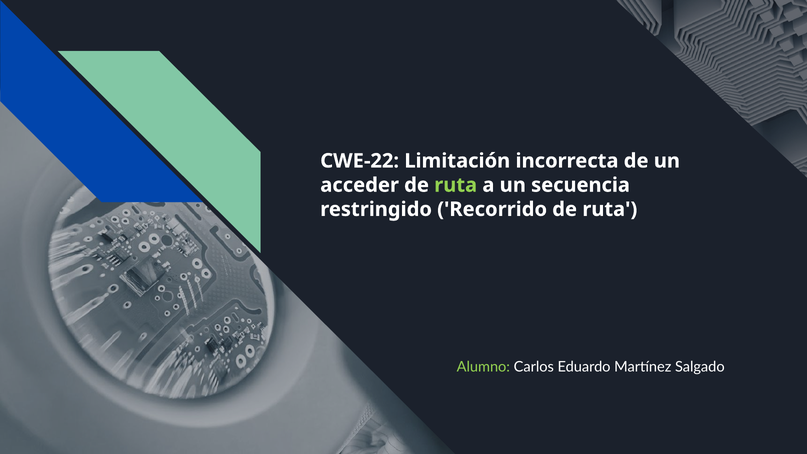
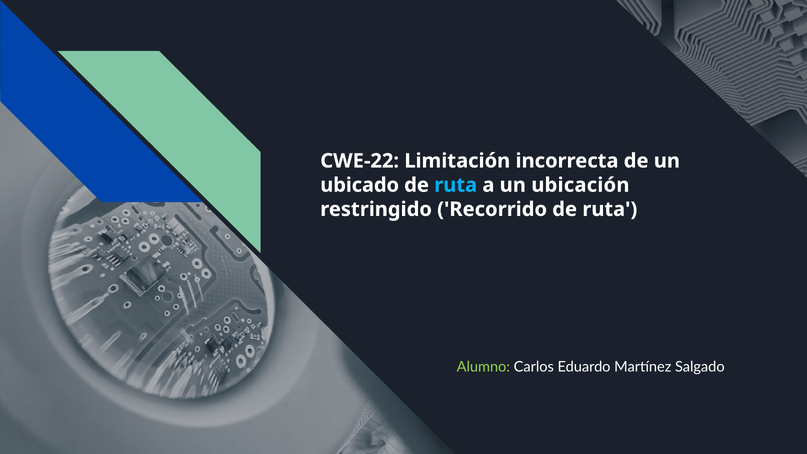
acceder: acceder -> ubicado
ruta at (456, 185) colour: light green -> light blue
secuencia: secuencia -> ubicación
